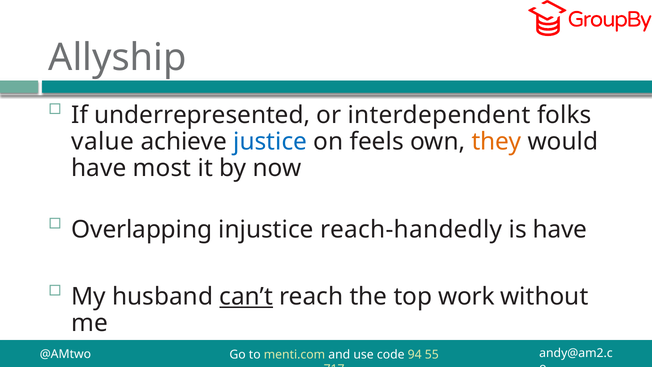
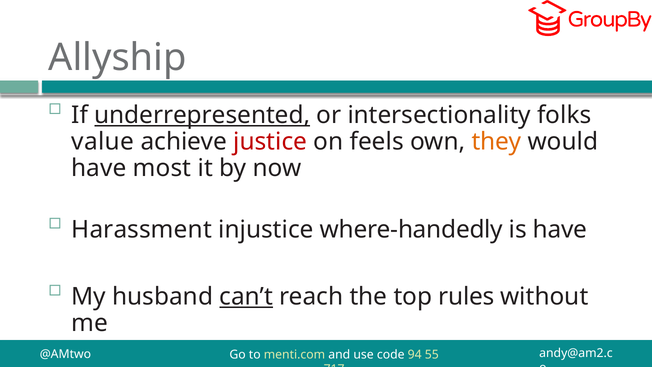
underrepresented underline: none -> present
interdependent: interdependent -> intersectionality
justice colour: blue -> red
Overlapping: Overlapping -> Harassment
reach-handedly: reach-handedly -> where-handedly
work: work -> rules
